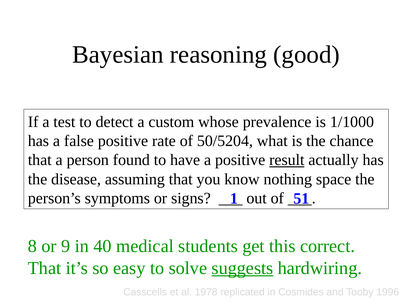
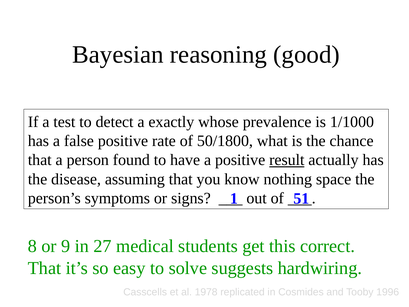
custom: custom -> exactly
50/5204: 50/5204 -> 50/1800
40: 40 -> 27
suggests underline: present -> none
